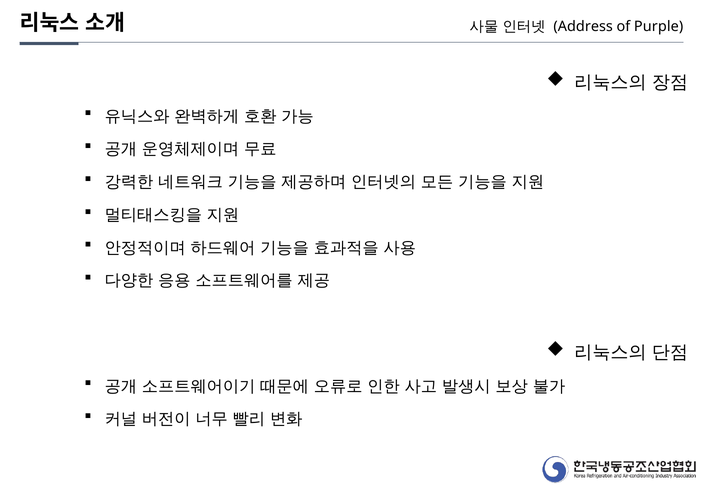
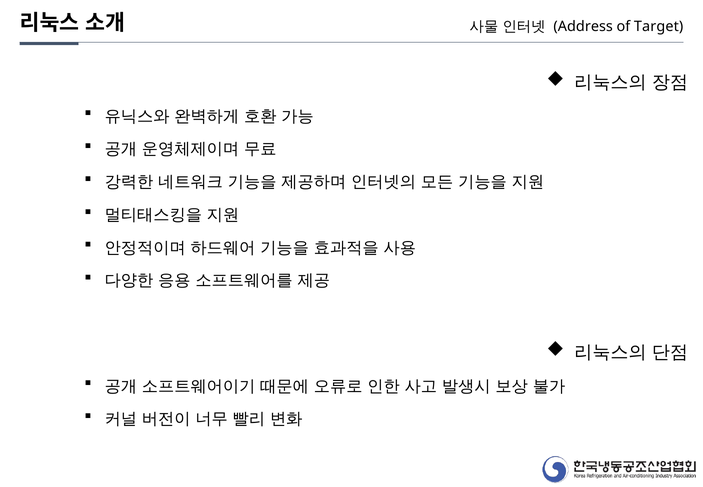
Purple: Purple -> Target
